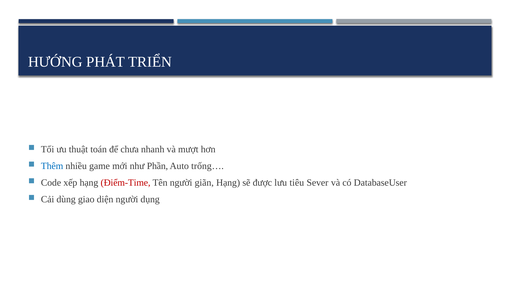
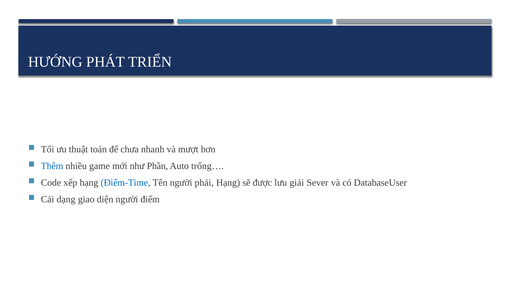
Điểm-Time colour: red -> blue
giãn: giãn -> phải
tiêu: tiêu -> giải
dùng: dùng -> dạng
dụng: dụng -> điểm
